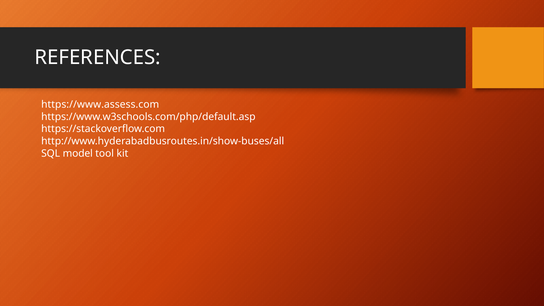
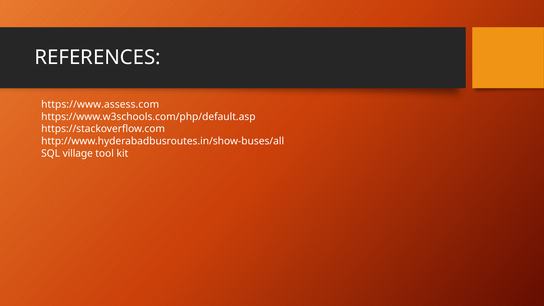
model: model -> village
